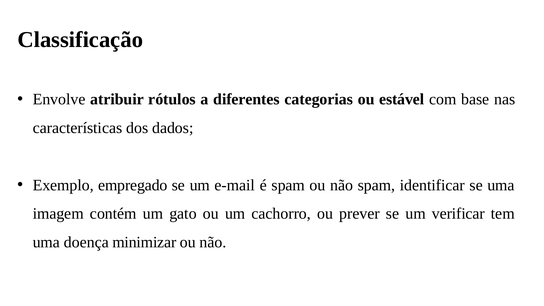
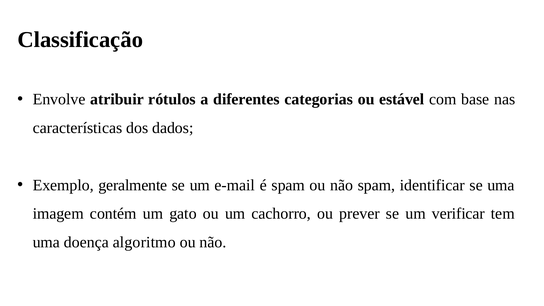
empregado: empregado -> geralmente
minimizar: minimizar -> algoritmo
